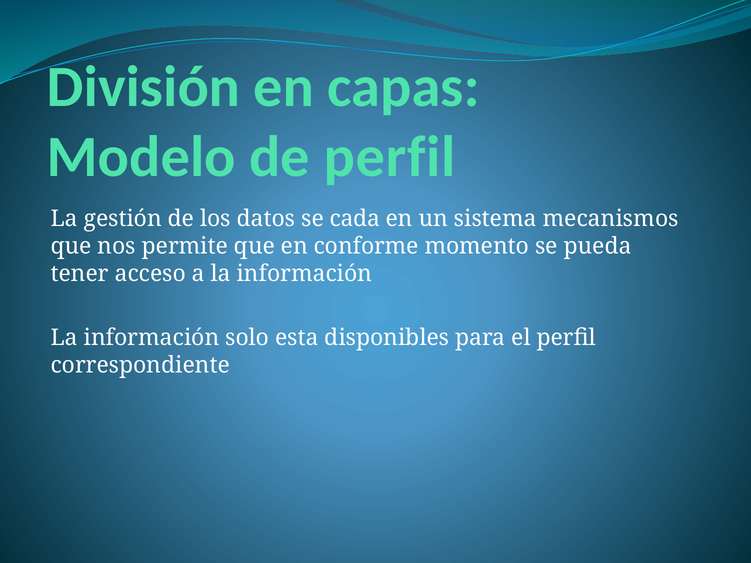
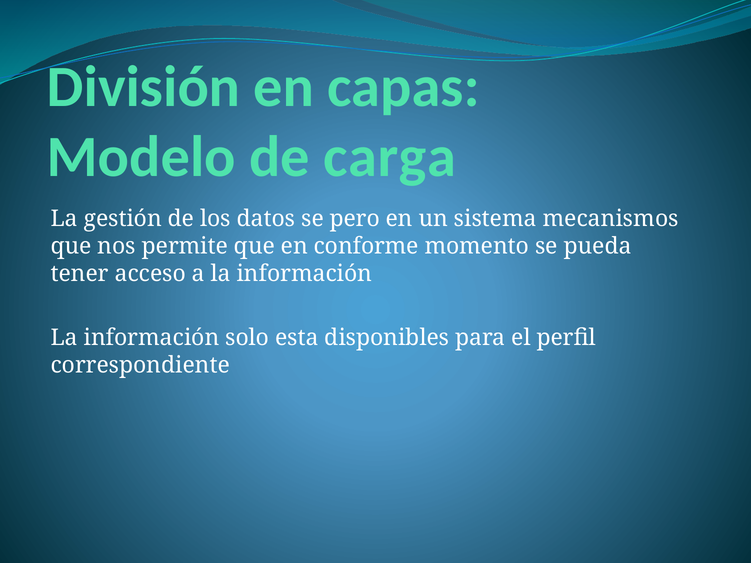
de perfil: perfil -> carga
cada: cada -> pero
